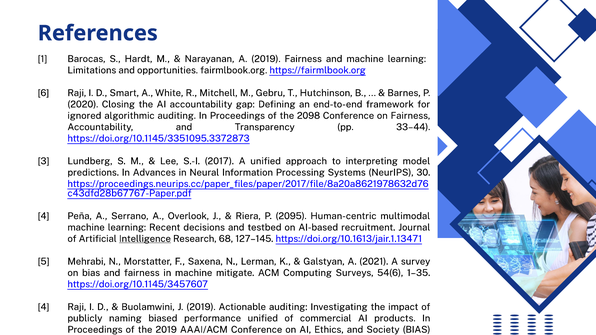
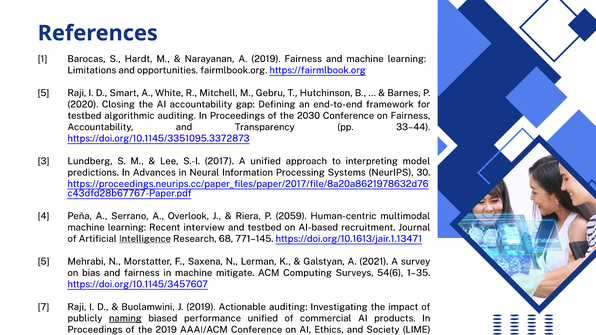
6 at (43, 93): 6 -> 5
ignored at (84, 116): ignored -> testbed
2098: 2098 -> 2030
2095: 2095 -> 2059
decisions: decisions -> interview
127–145: 127–145 -> 771–145
4 at (43, 307): 4 -> 7
naming underline: none -> present
Society BIAS: BIAS -> LIME
